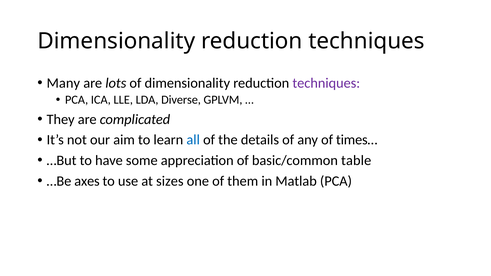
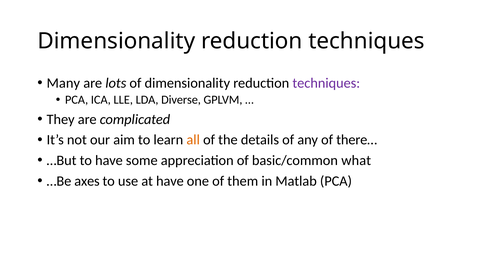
all colour: blue -> orange
times…: times… -> there…
table: table -> what
at sizes: sizes -> have
